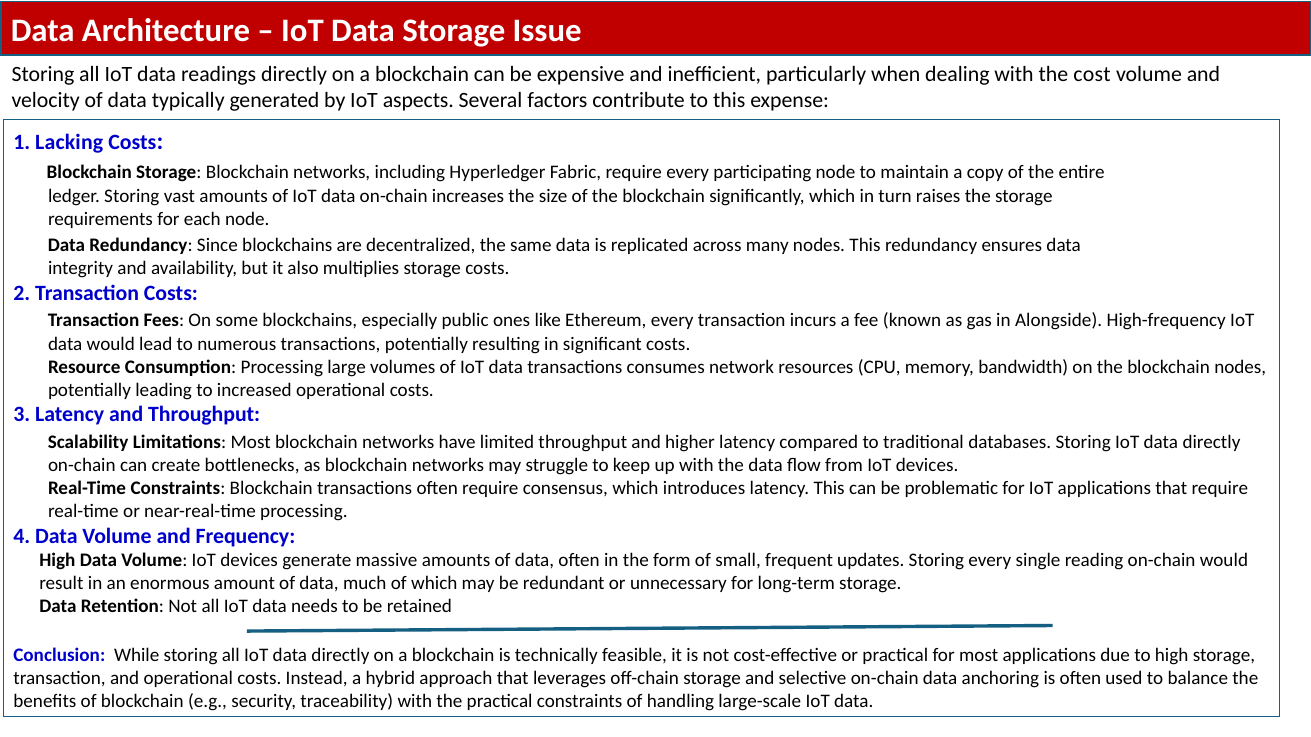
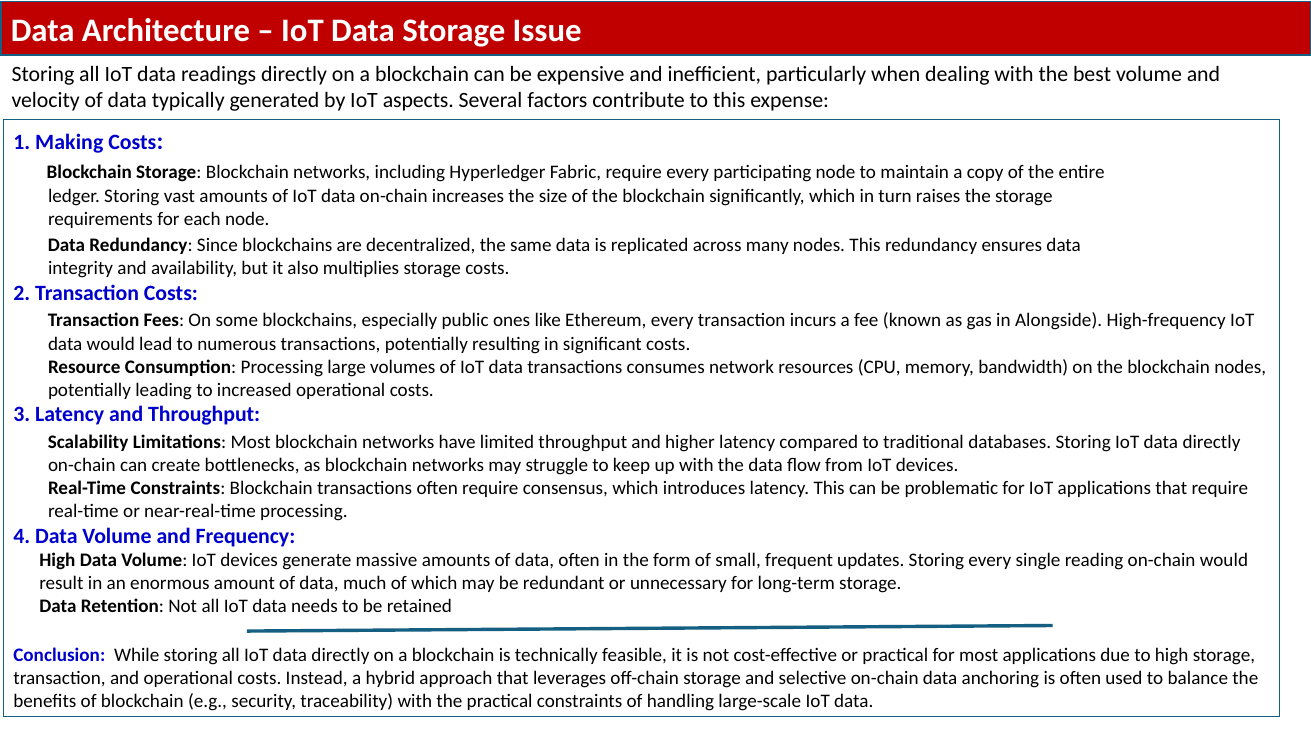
cost: cost -> best
Lacking: Lacking -> Making
